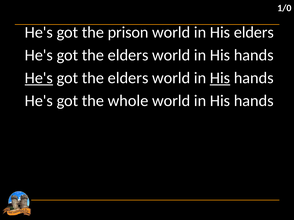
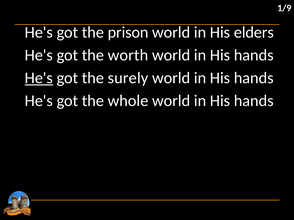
1/0: 1/0 -> 1/9
elders at (128, 55): elders -> worth
elders at (128, 78): elders -> surely
His at (220, 78) underline: present -> none
